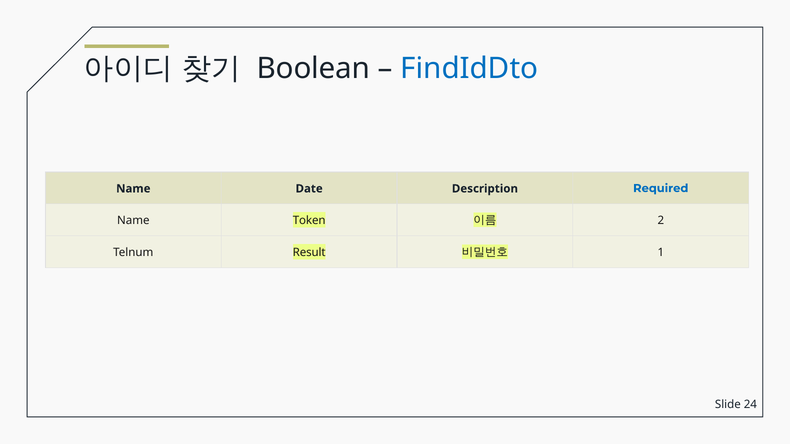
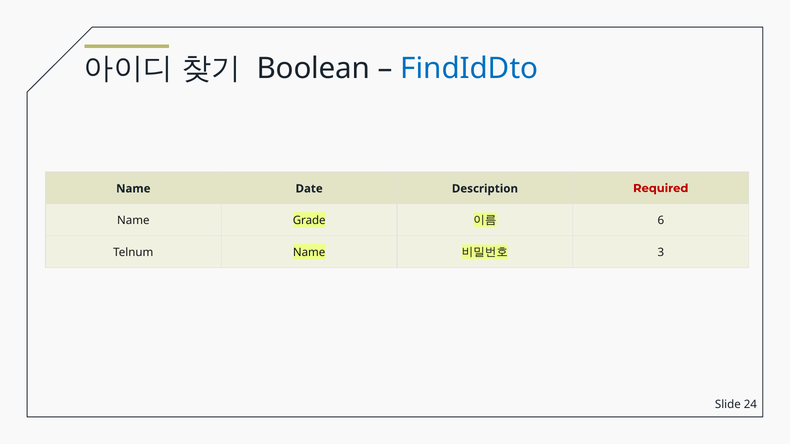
Required colour: blue -> red
Token: Token -> Grade
2: 2 -> 6
Telnum Result: Result -> Name
1: 1 -> 3
